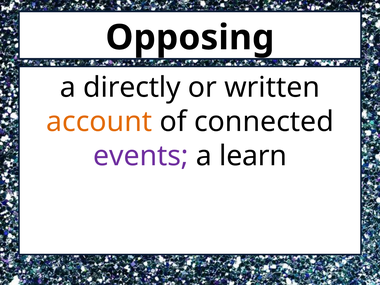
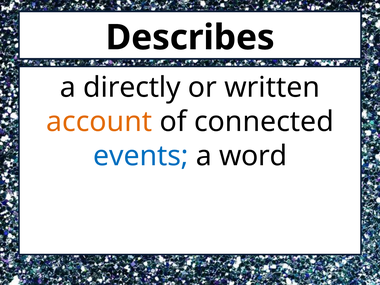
Opposing: Opposing -> Describes
events colour: purple -> blue
learn: learn -> word
